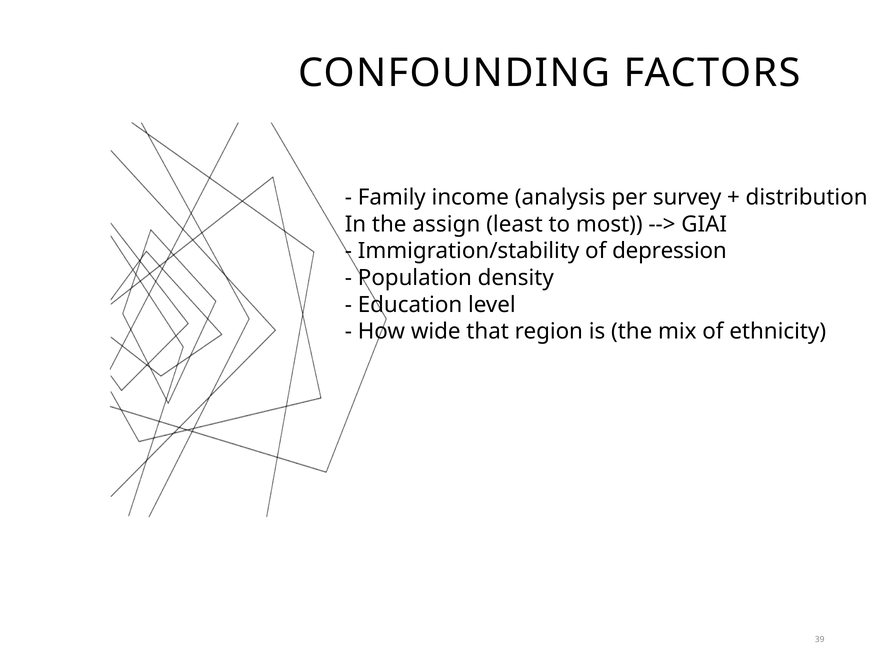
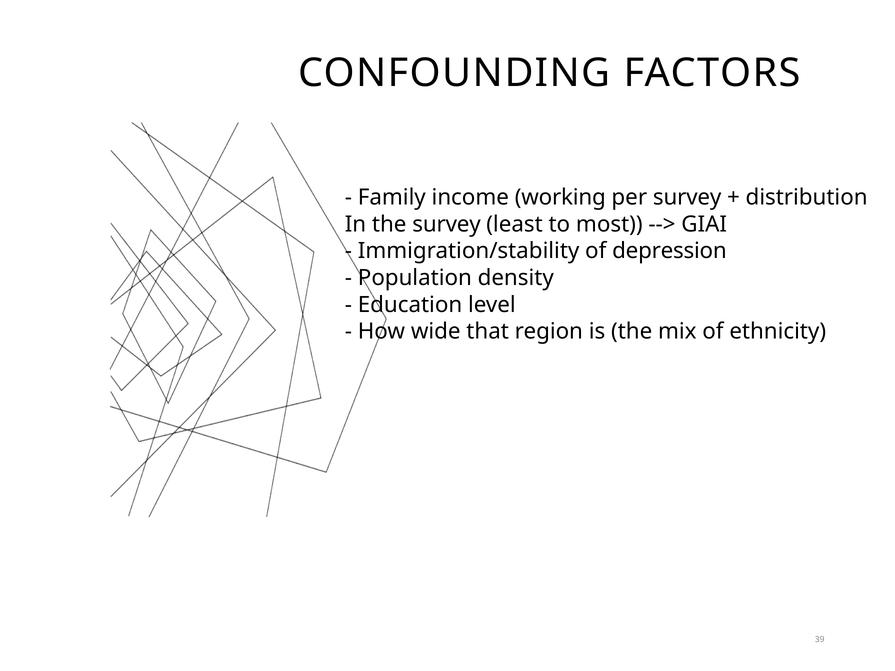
analysis: analysis -> working
the assign: assign -> survey
